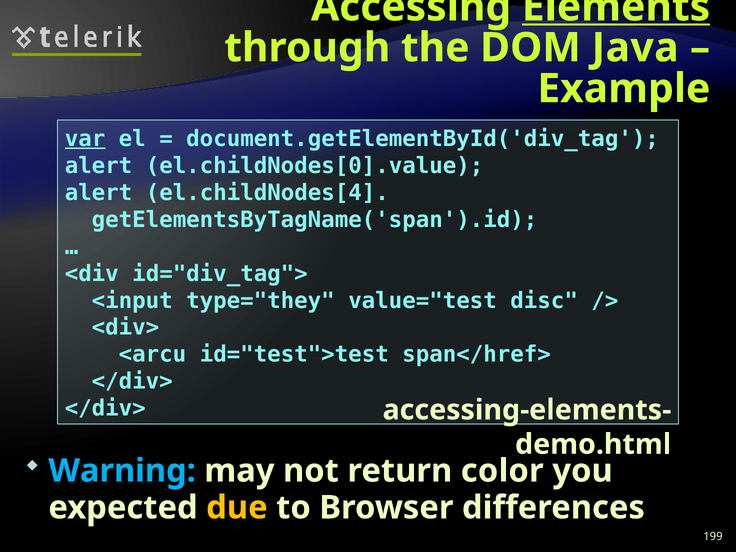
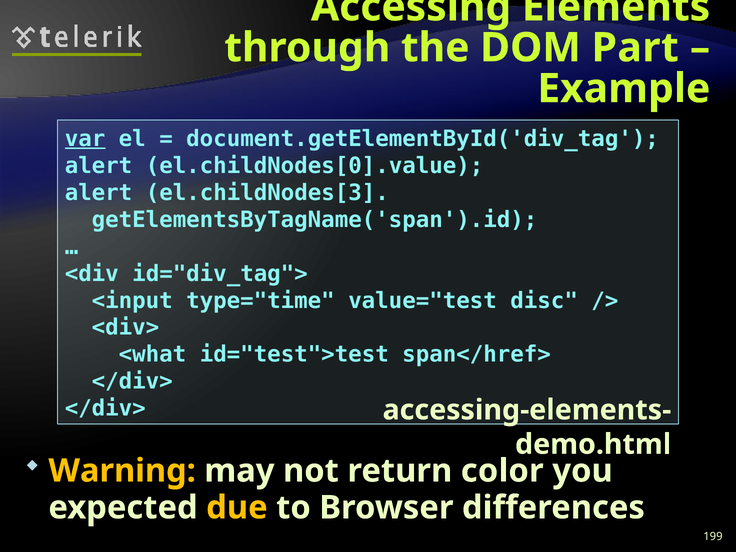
Elements underline: present -> none
Java: Java -> Part
el.childNodes[4: el.childNodes[4 -> el.childNodes[3
type="they: type="they -> type="time
<arcu: <arcu -> <what
Warning colour: light blue -> yellow
